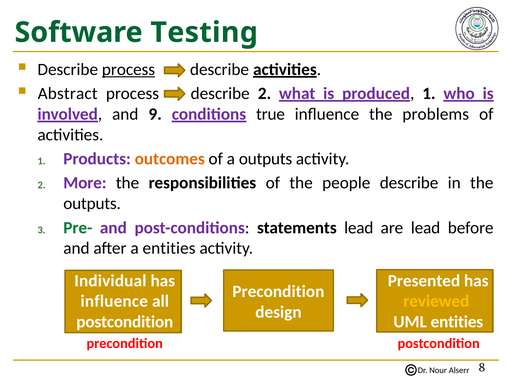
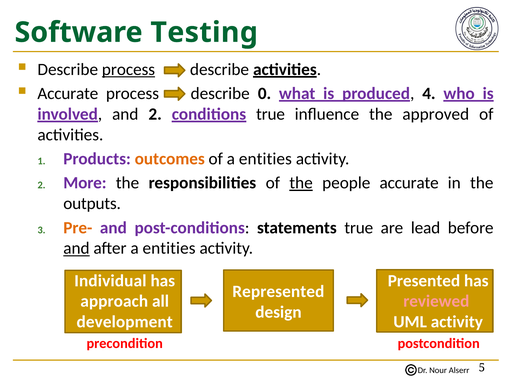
Abstract at (68, 94): Abstract -> Accurate
describe 2: 2 -> 0
produced 1: 1 -> 4
and 9: 9 -> 2
problems: problems -> approved
of a outputs: outputs -> entities
the at (301, 183) underline: none -> present
people describe: describe -> accurate
Pre- colour: green -> orange
statements lead: lead -> true
and at (76, 248) underline: none -> present
Precondition at (278, 291): Precondition -> Represented
influence at (114, 301): influence -> approach
reviewed colour: yellow -> pink
postcondition at (125, 322): postcondition -> development
UML entities: entities -> activity
8: 8 -> 5
